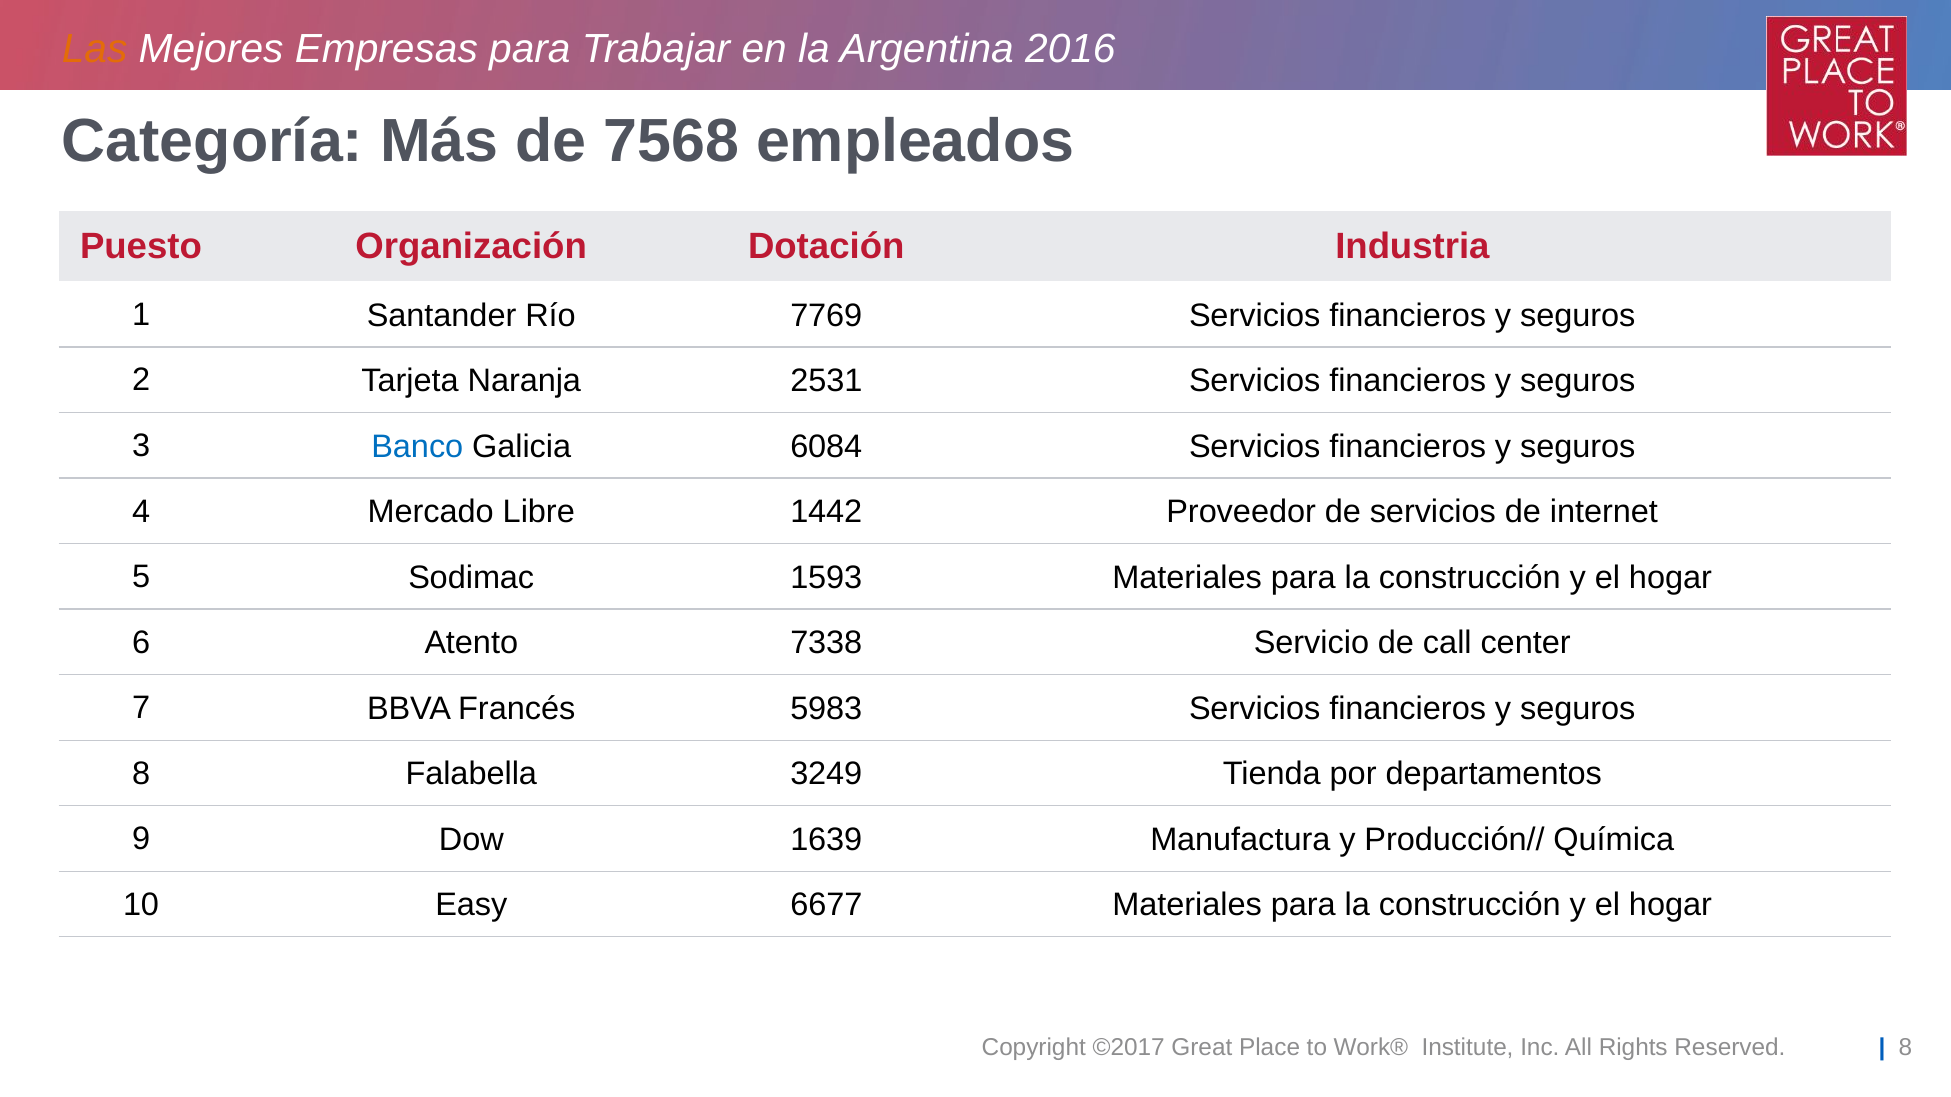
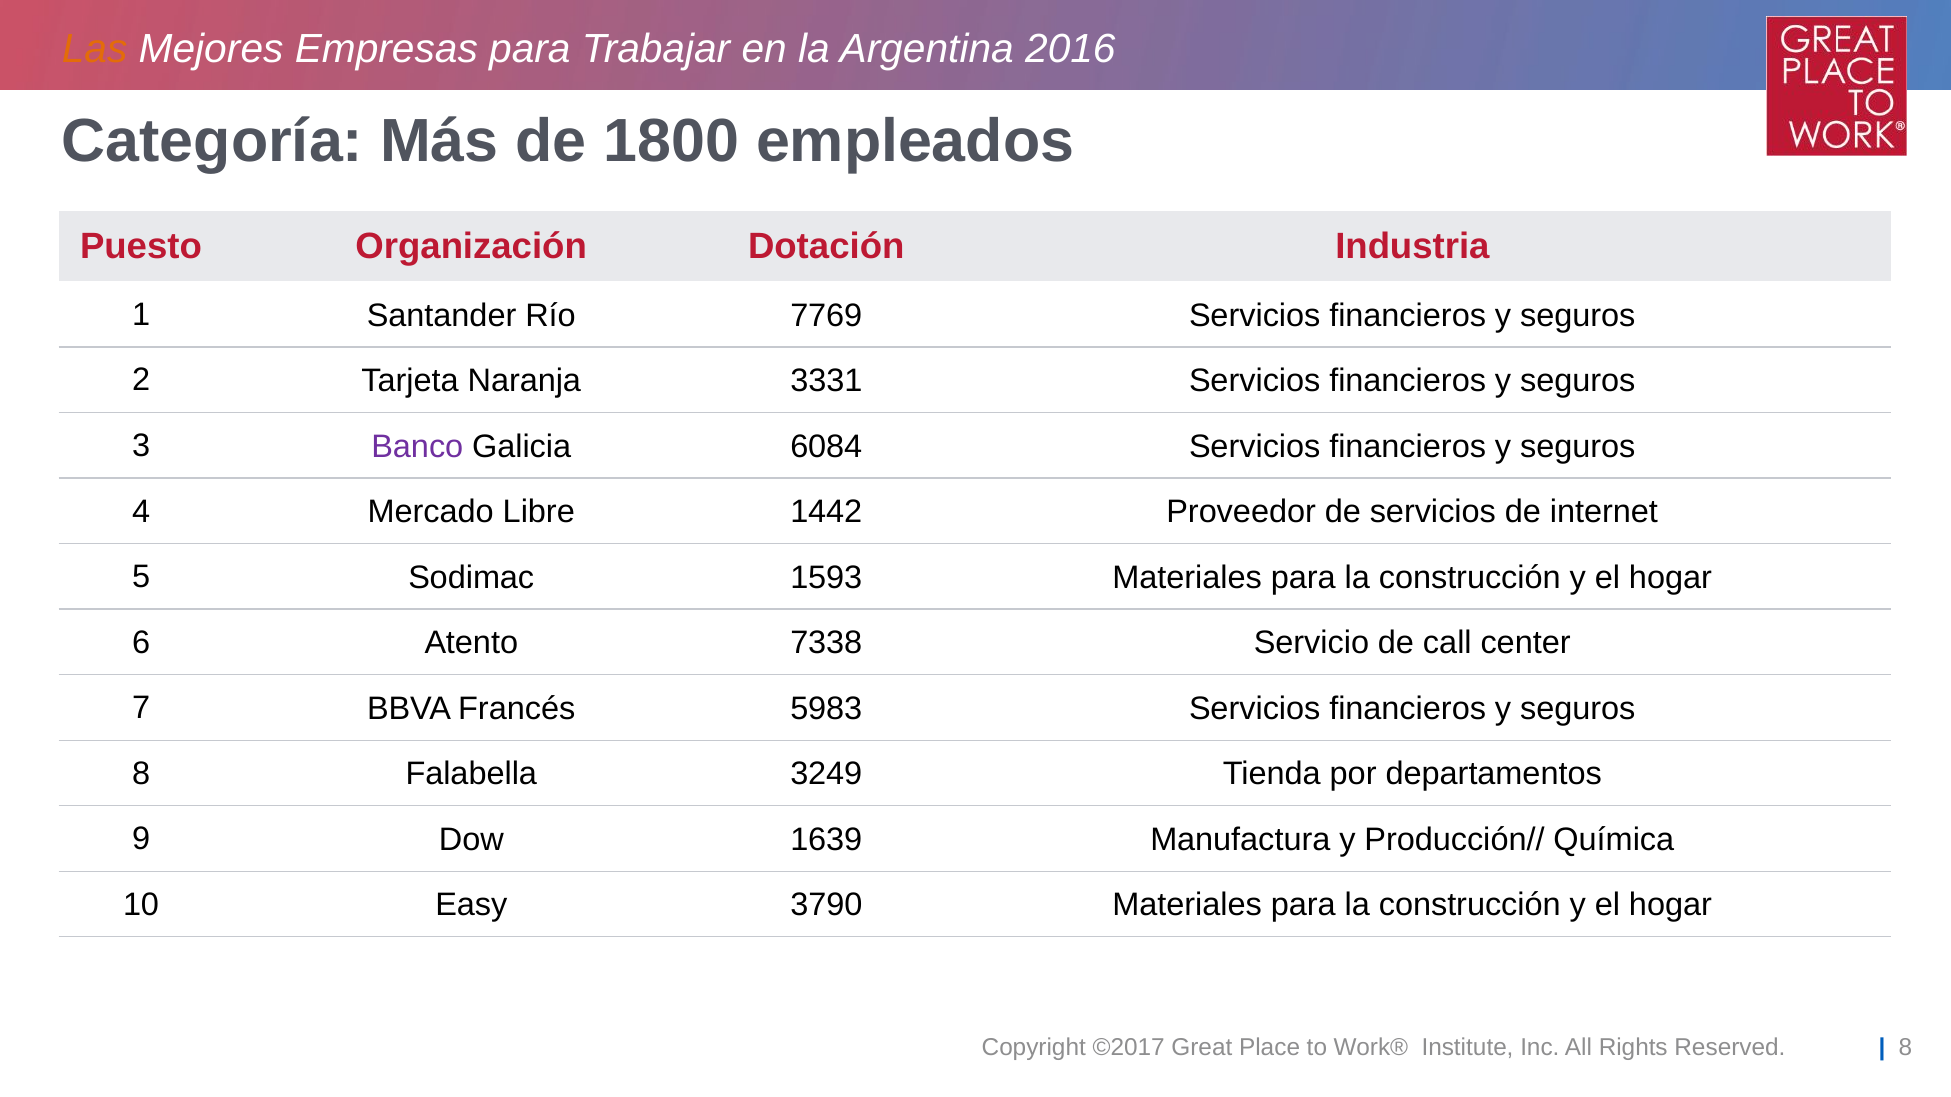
7568: 7568 -> 1800
2531: 2531 -> 3331
Banco colour: blue -> purple
6677: 6677 -> 3790
